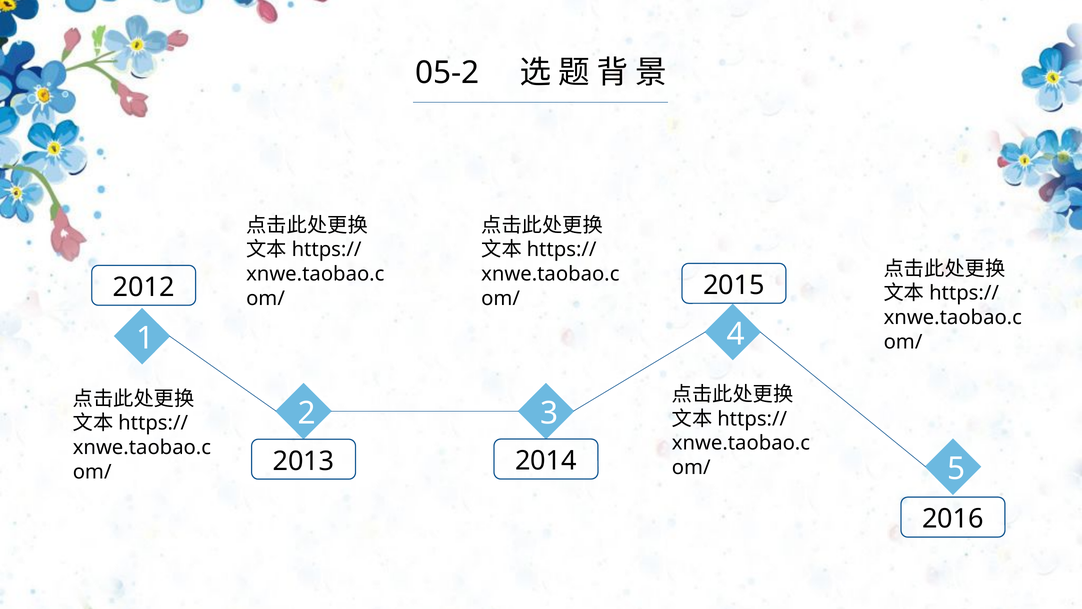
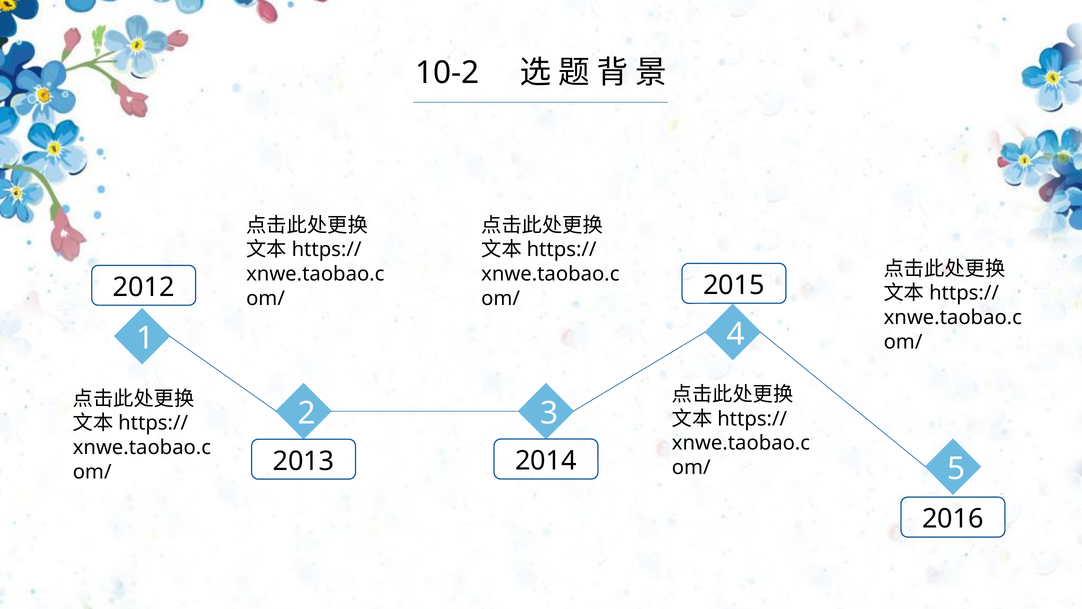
05-2: 05-2 -> 10-2
